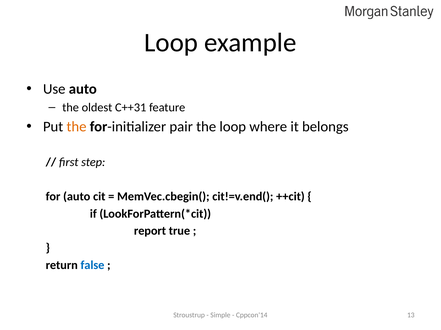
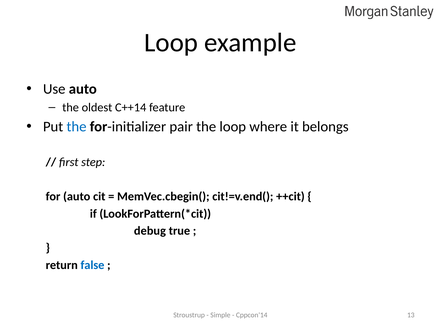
C++31: C++31 -> C++14
the at (77, 127) colour: orange -> blue
report: report -> debug
